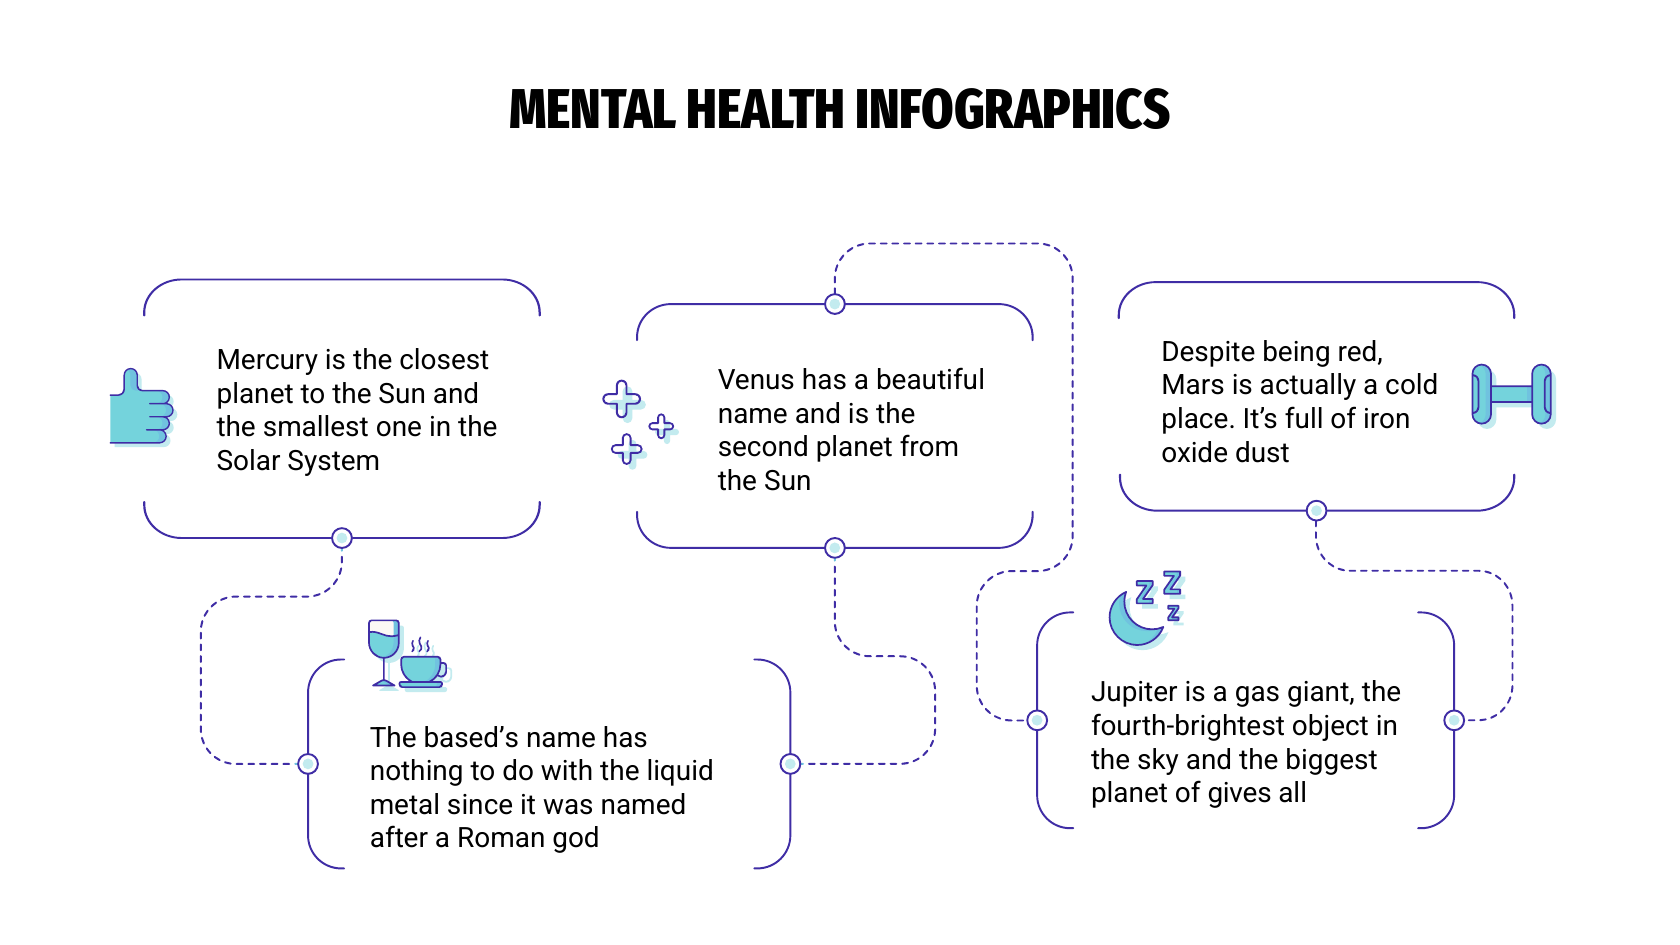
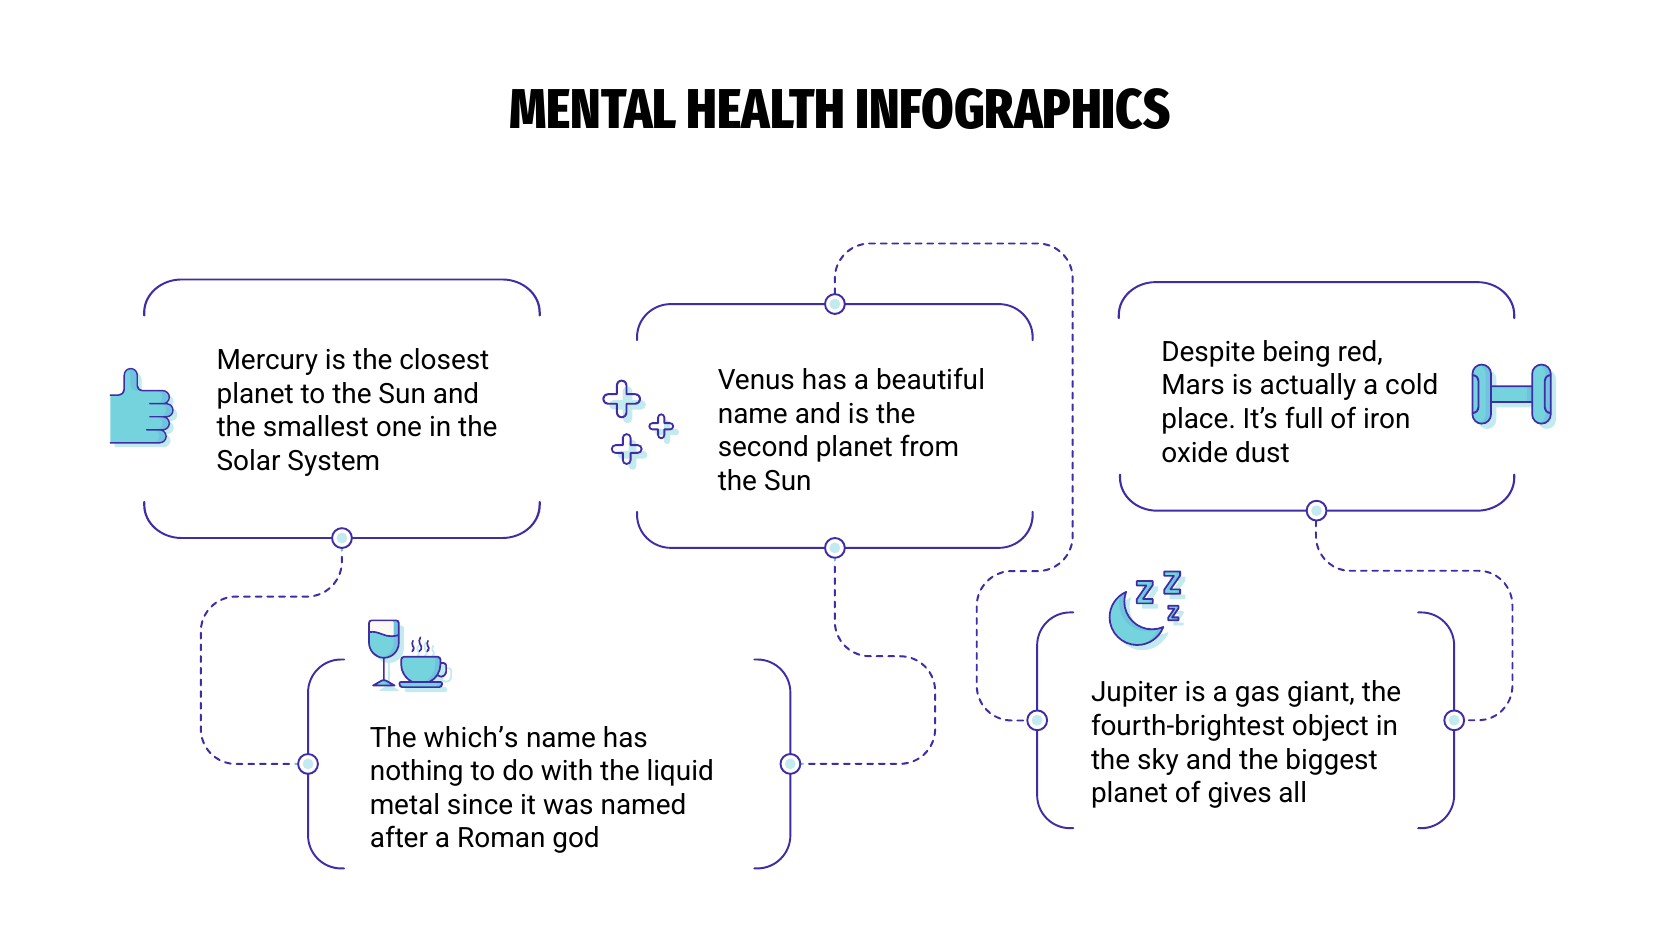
based’s: based’s -> which’s
